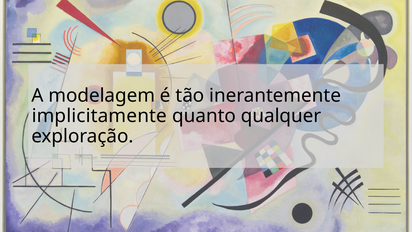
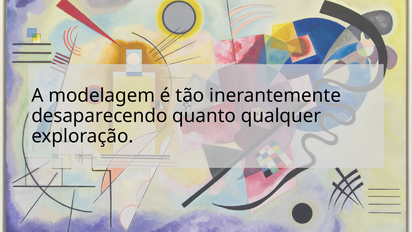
implicitamente: implicitamente -> desaparecendo
